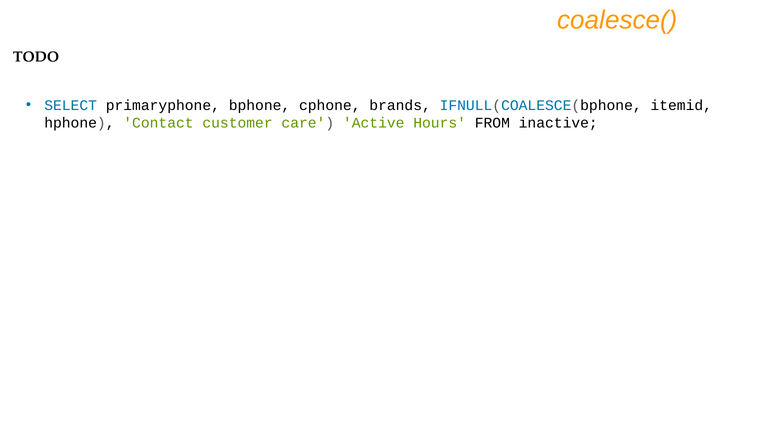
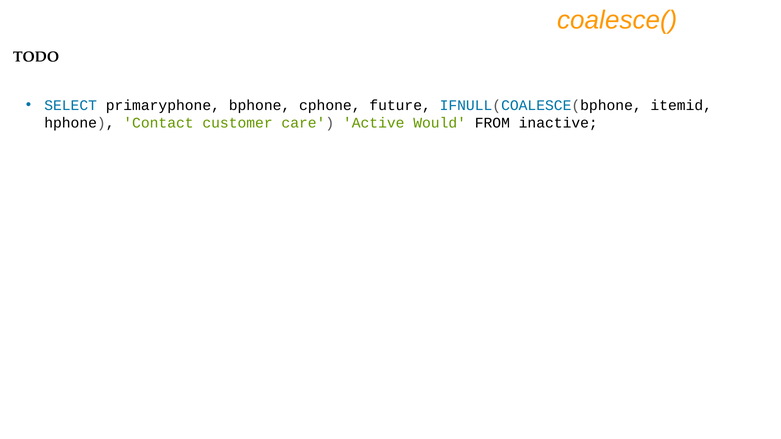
brands: brands -> future
Hours: Hours -> Would
